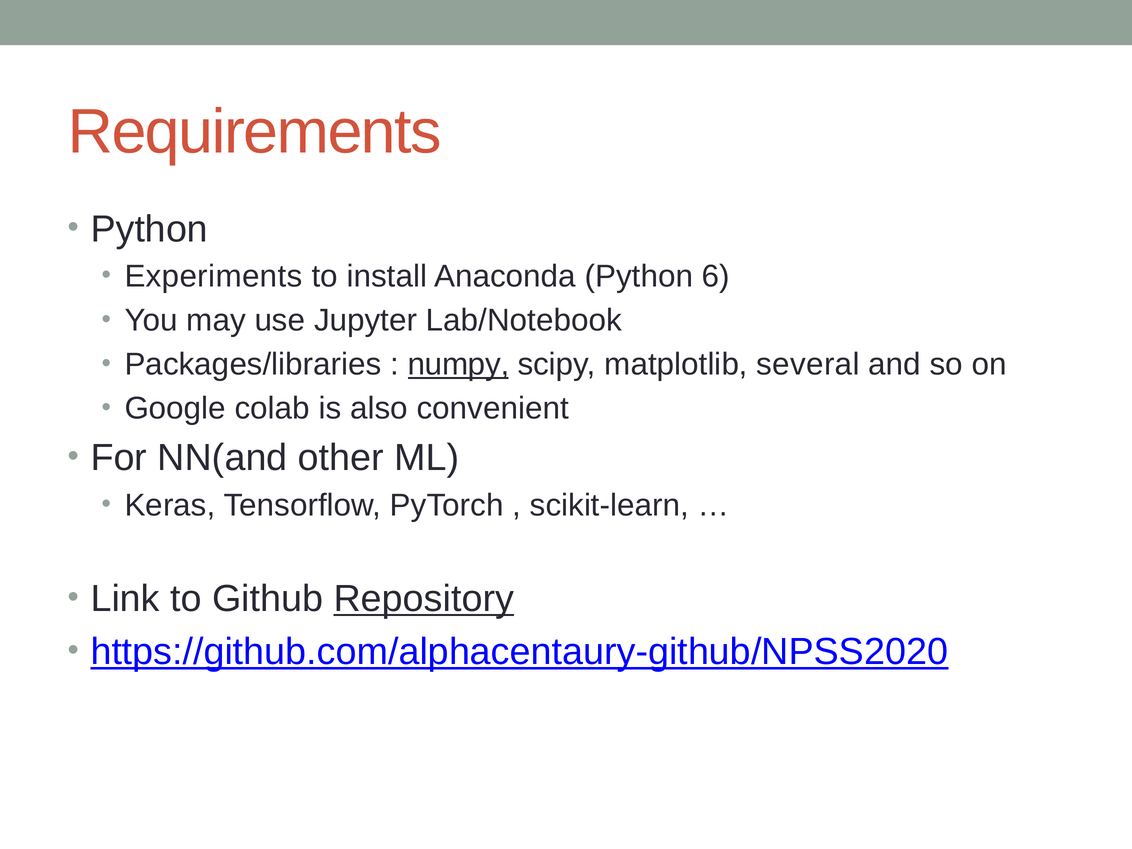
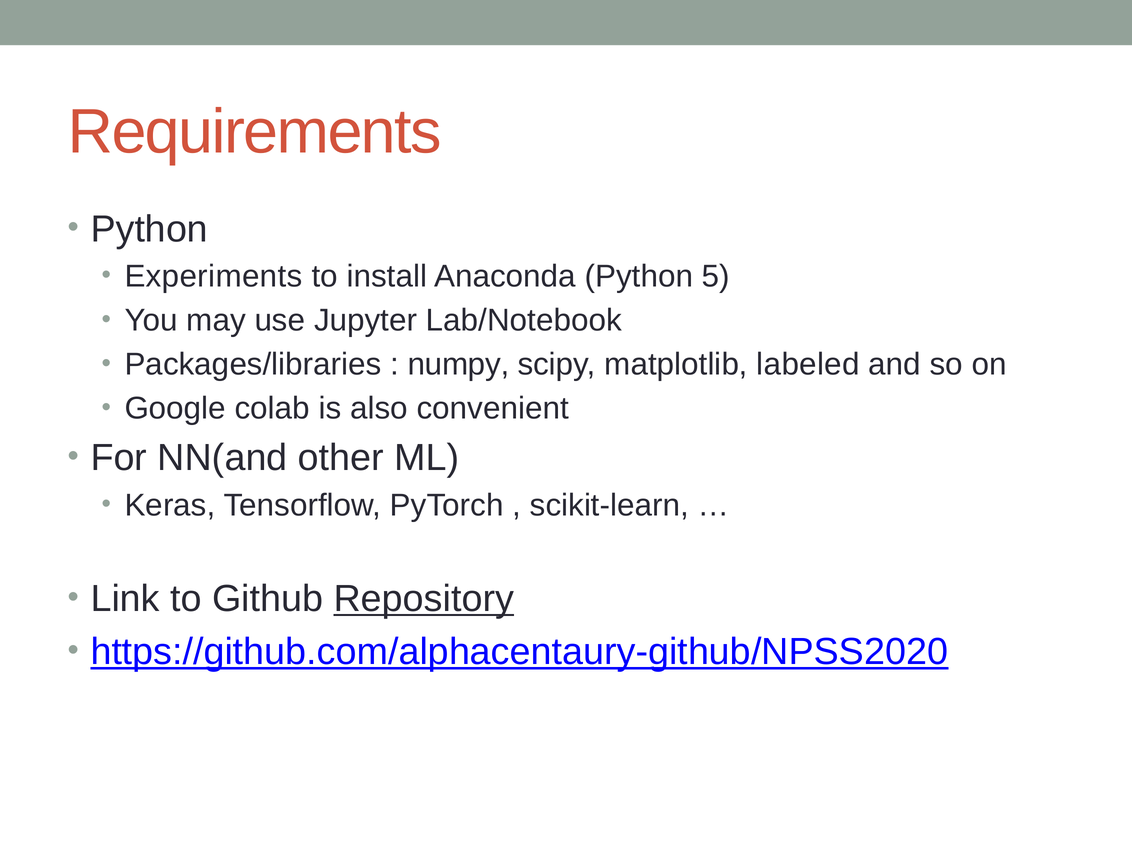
6: 6 -> 5
numpy underline: present -> none
several: several -> labeled
